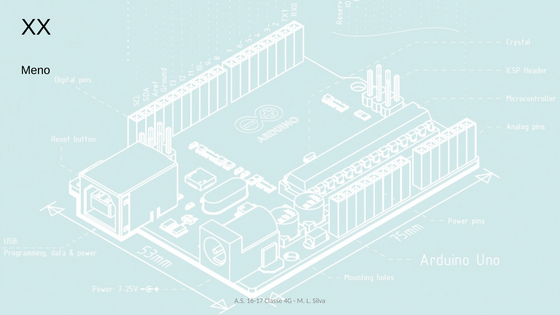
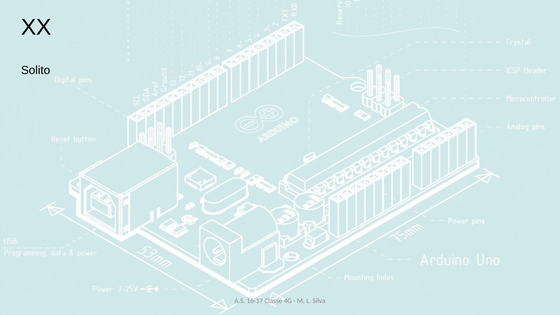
Meno: Meno -> Solito
